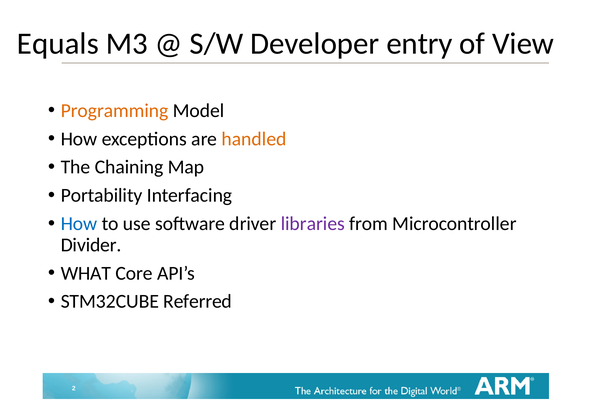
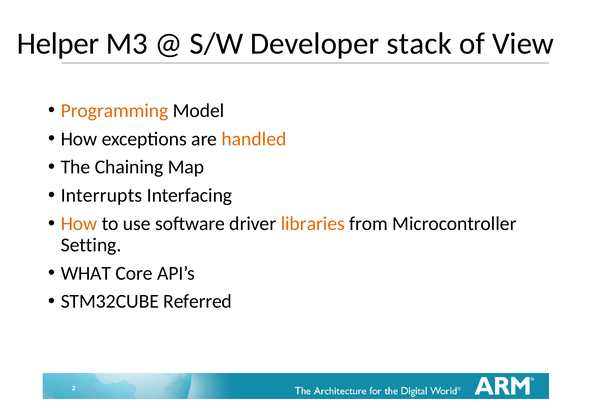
Equals: Equals -> Helper
entry: entry -> stack
Portability: Portability -> Interrupts
How at (79, 224) colour: blue -> orange
libraries colour: purple -> orange
Divider: Divider -> Setting
